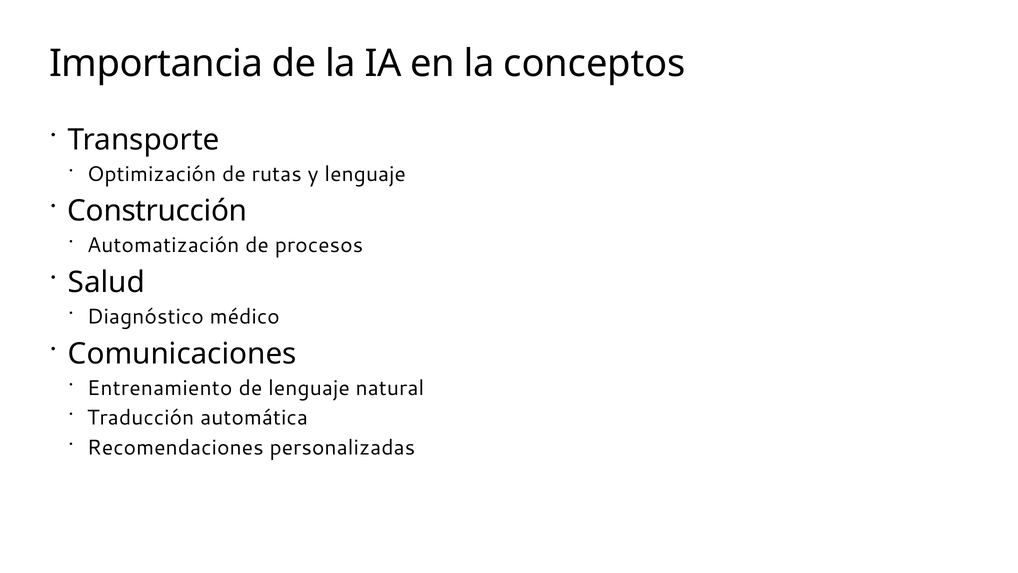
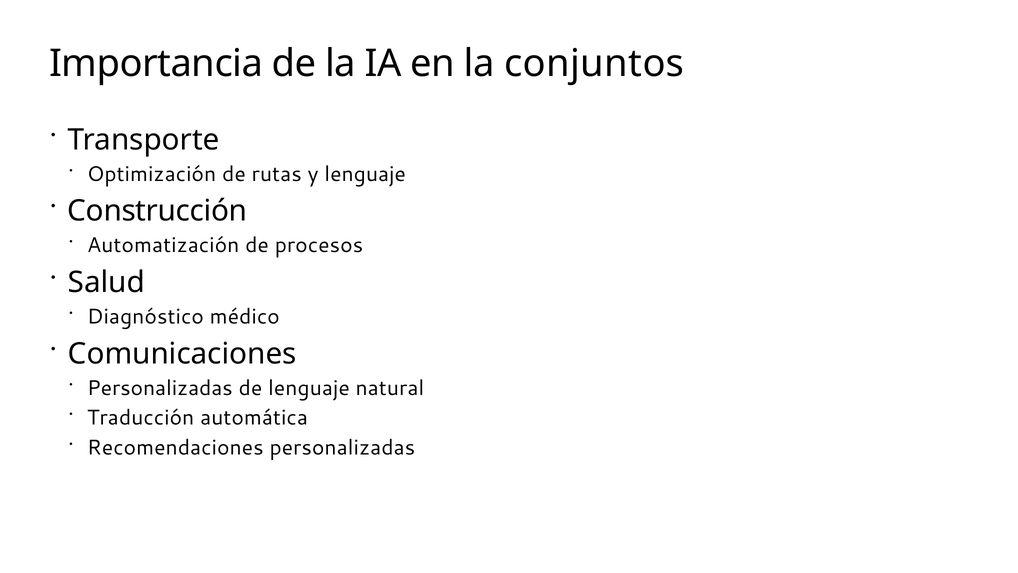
conceptos: conceptos -> conjuntos
Entrenamiento at (160, 388): Entrenamiento -> Personalizadas
